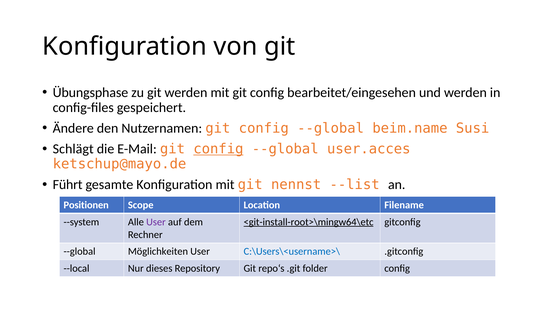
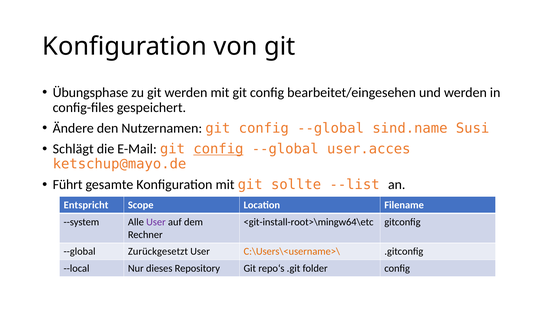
beim.name: beim.name -> sind.name
nennst: nennst -> sollte
Positionen: Positionen -> Entspricht
<git-install-root>\mingw64\etc underline: present -> none
Möglichkeiten: Möglichkeiten -> Zurückgesetzt
C:\Users\<username>\ colour: blue -> orange
